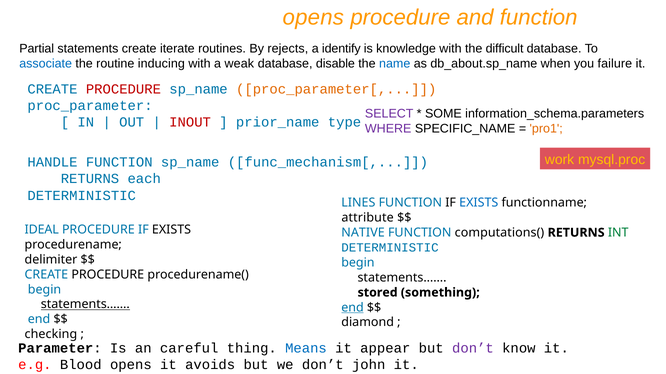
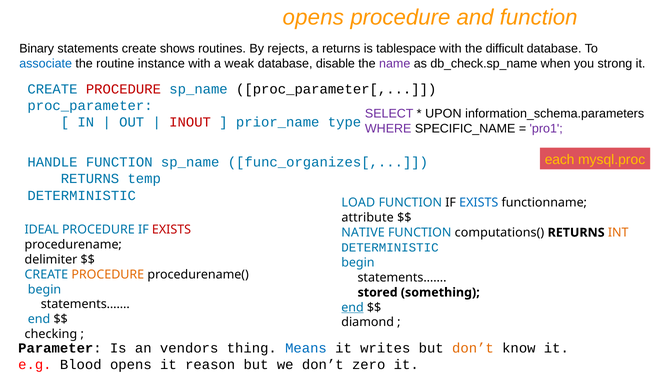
Partial: Partial -> Binary
iterate: iterate -> shows
a identify: identify -> returns
knowledge: knowledge -> tablespace
inducing: inducing -> instance
name colour: blue -> purple
db_about.sp_name: db_about.sp_name -> db_check.sp_name
failure: failure -> strong
proc_parameter[ colour: orange -> black
SOME: SOME -> UPON
pro1 colour: orange -> purple
work: work -> each
func_mechanism[: func_mechanism[ -> func_organizes[
each: each -> temp
LINES: LINES -> LOAD
EXISTS at (172, 230) colour: black -> red
INT colour: green -> orange
PROCEDURE at (108, 275) colour: black -> orange
statements…… at (85, 305) underline: present -> none
careful: careful -> vendors
appear: appear -> writes
don’t at (473, 349) colour: purple -> orange
avoids: avoids -> reason
john: john -> zero
